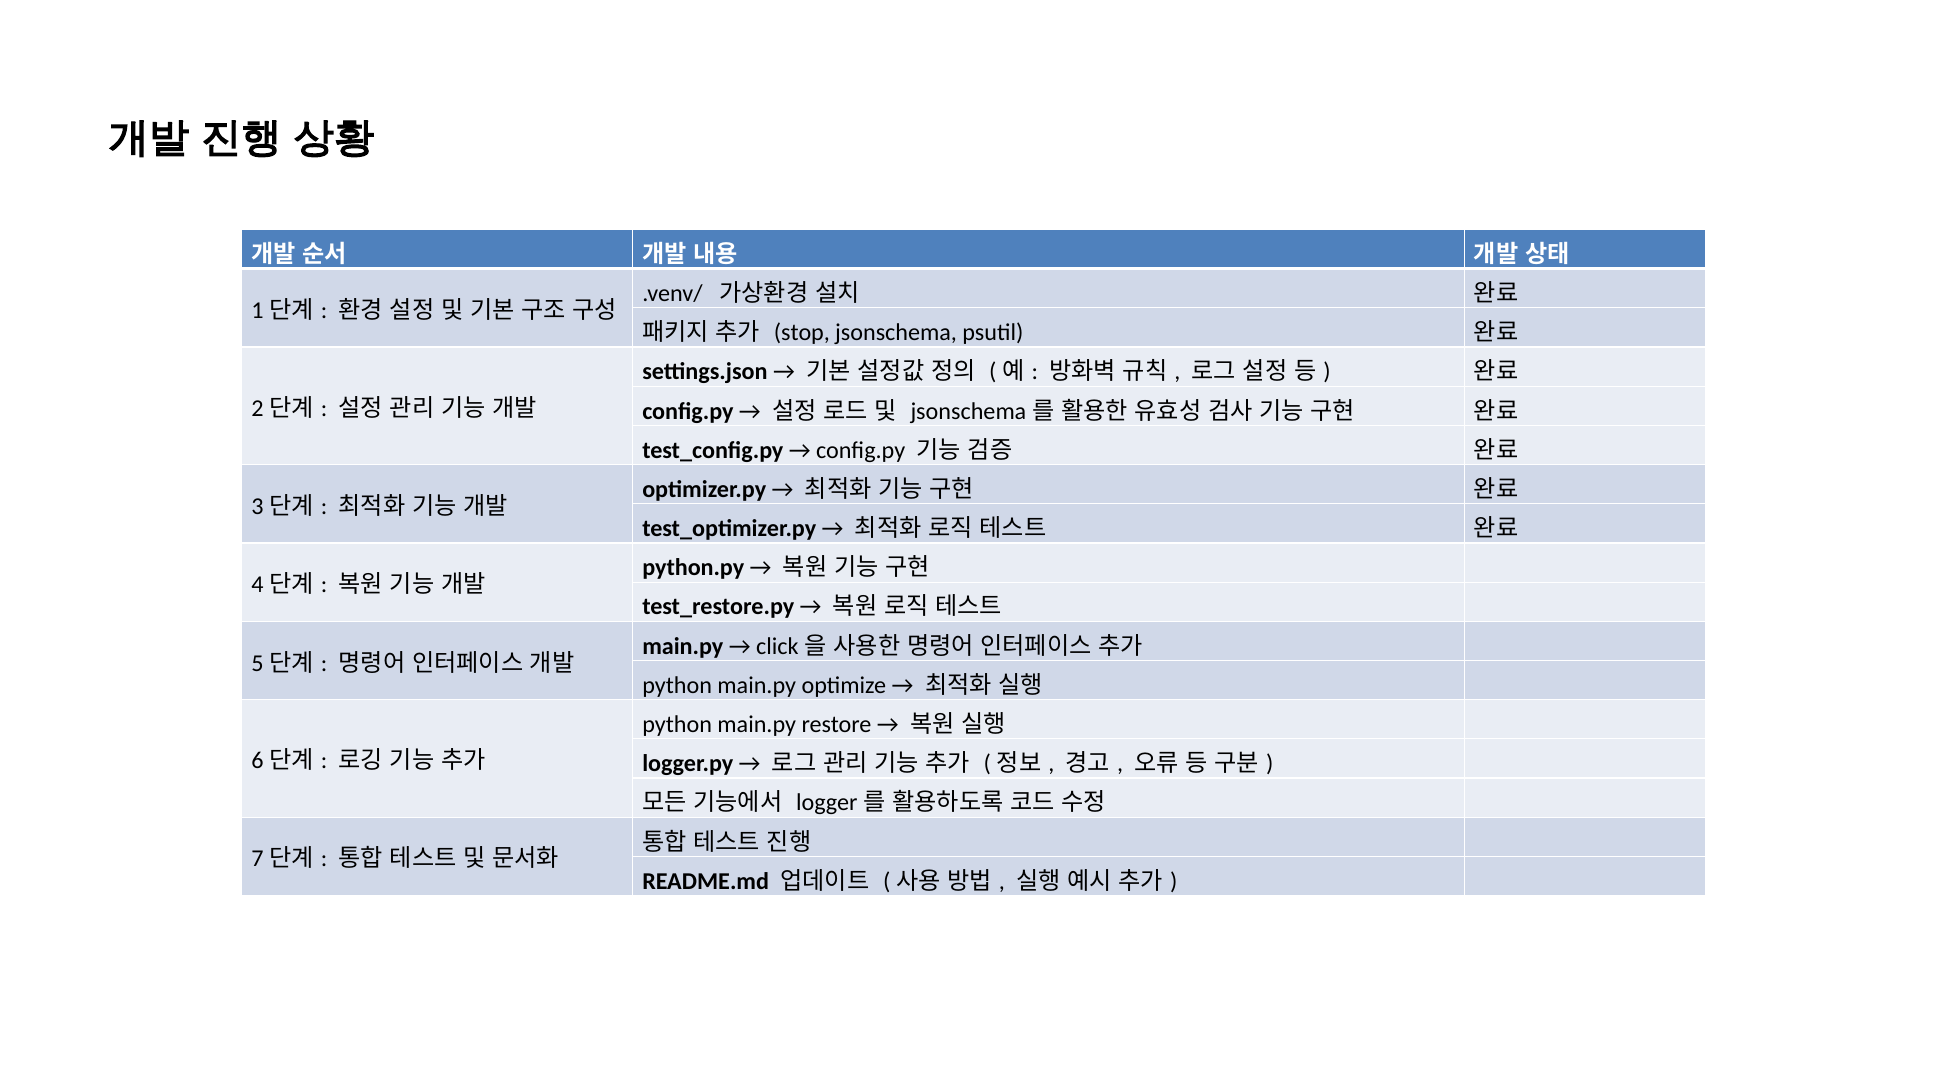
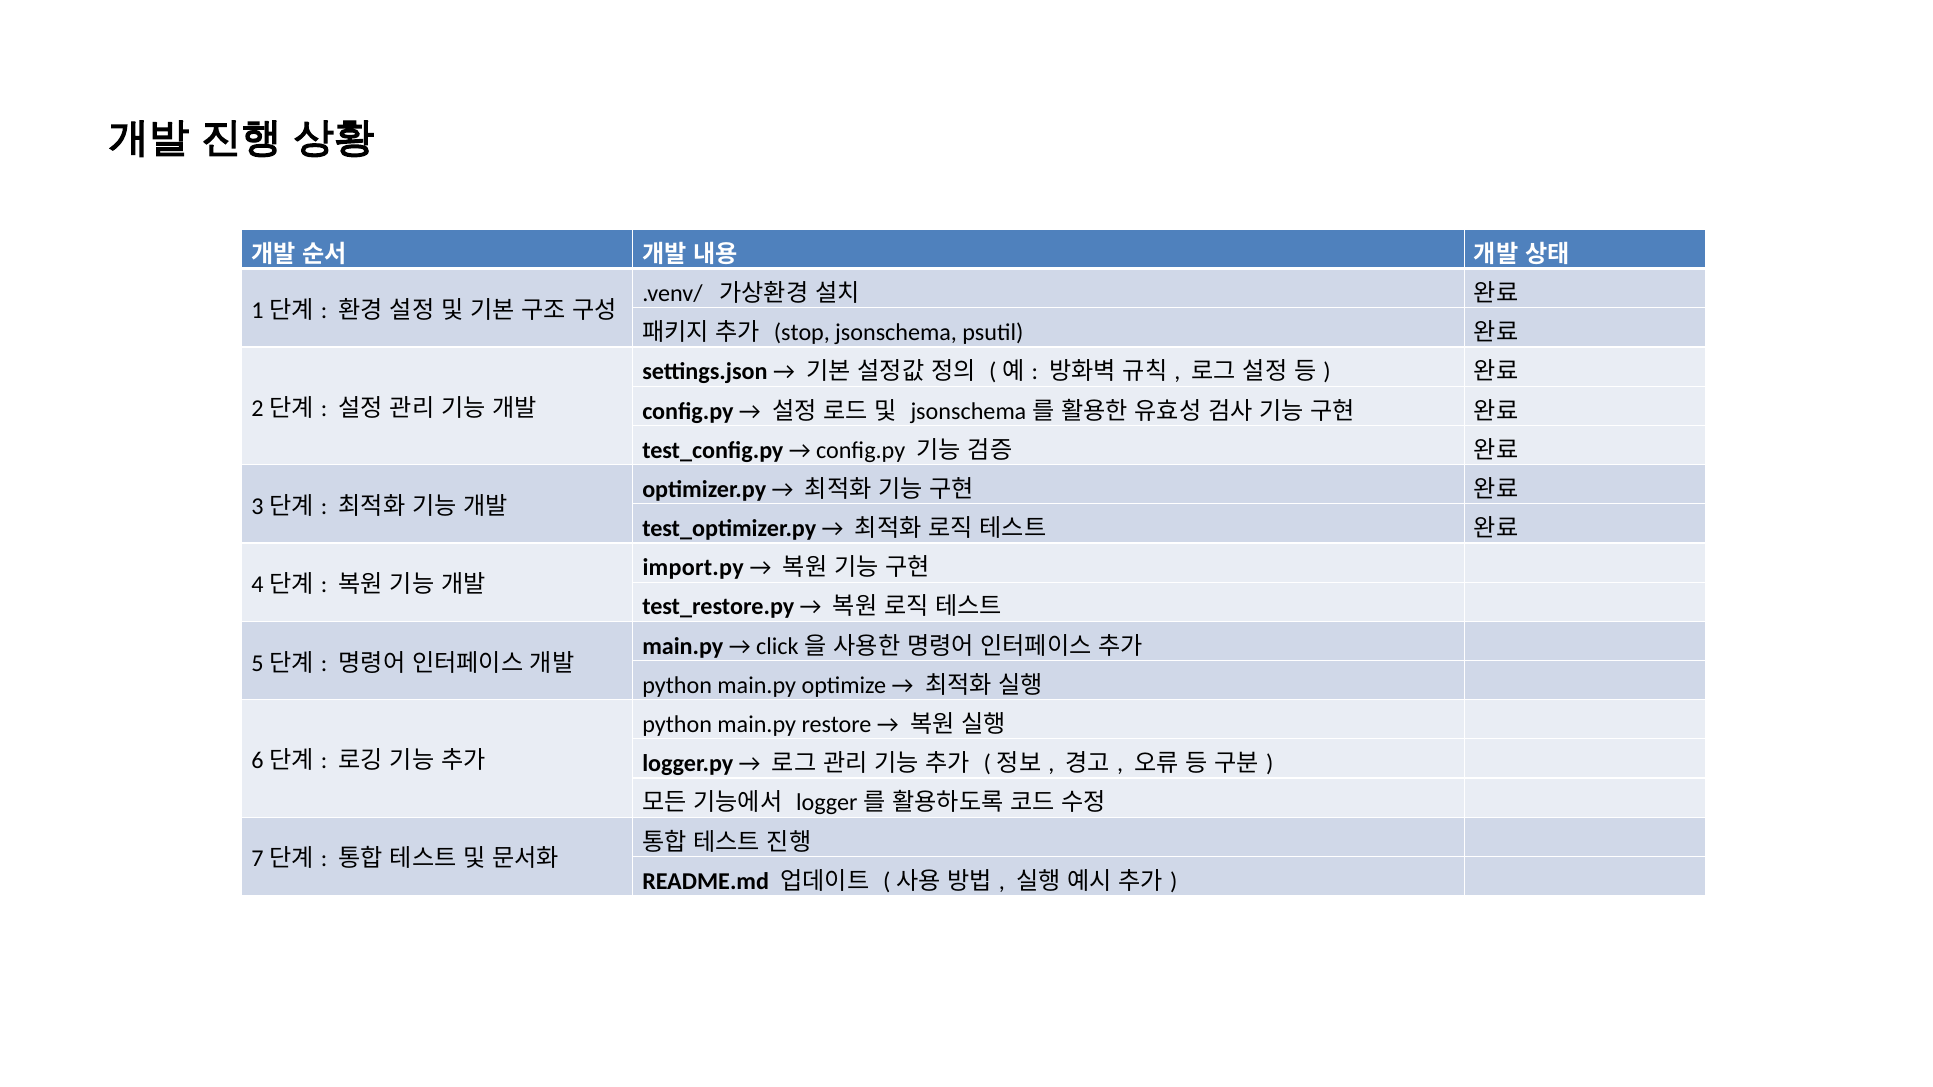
python.py: python.py -> import.py
